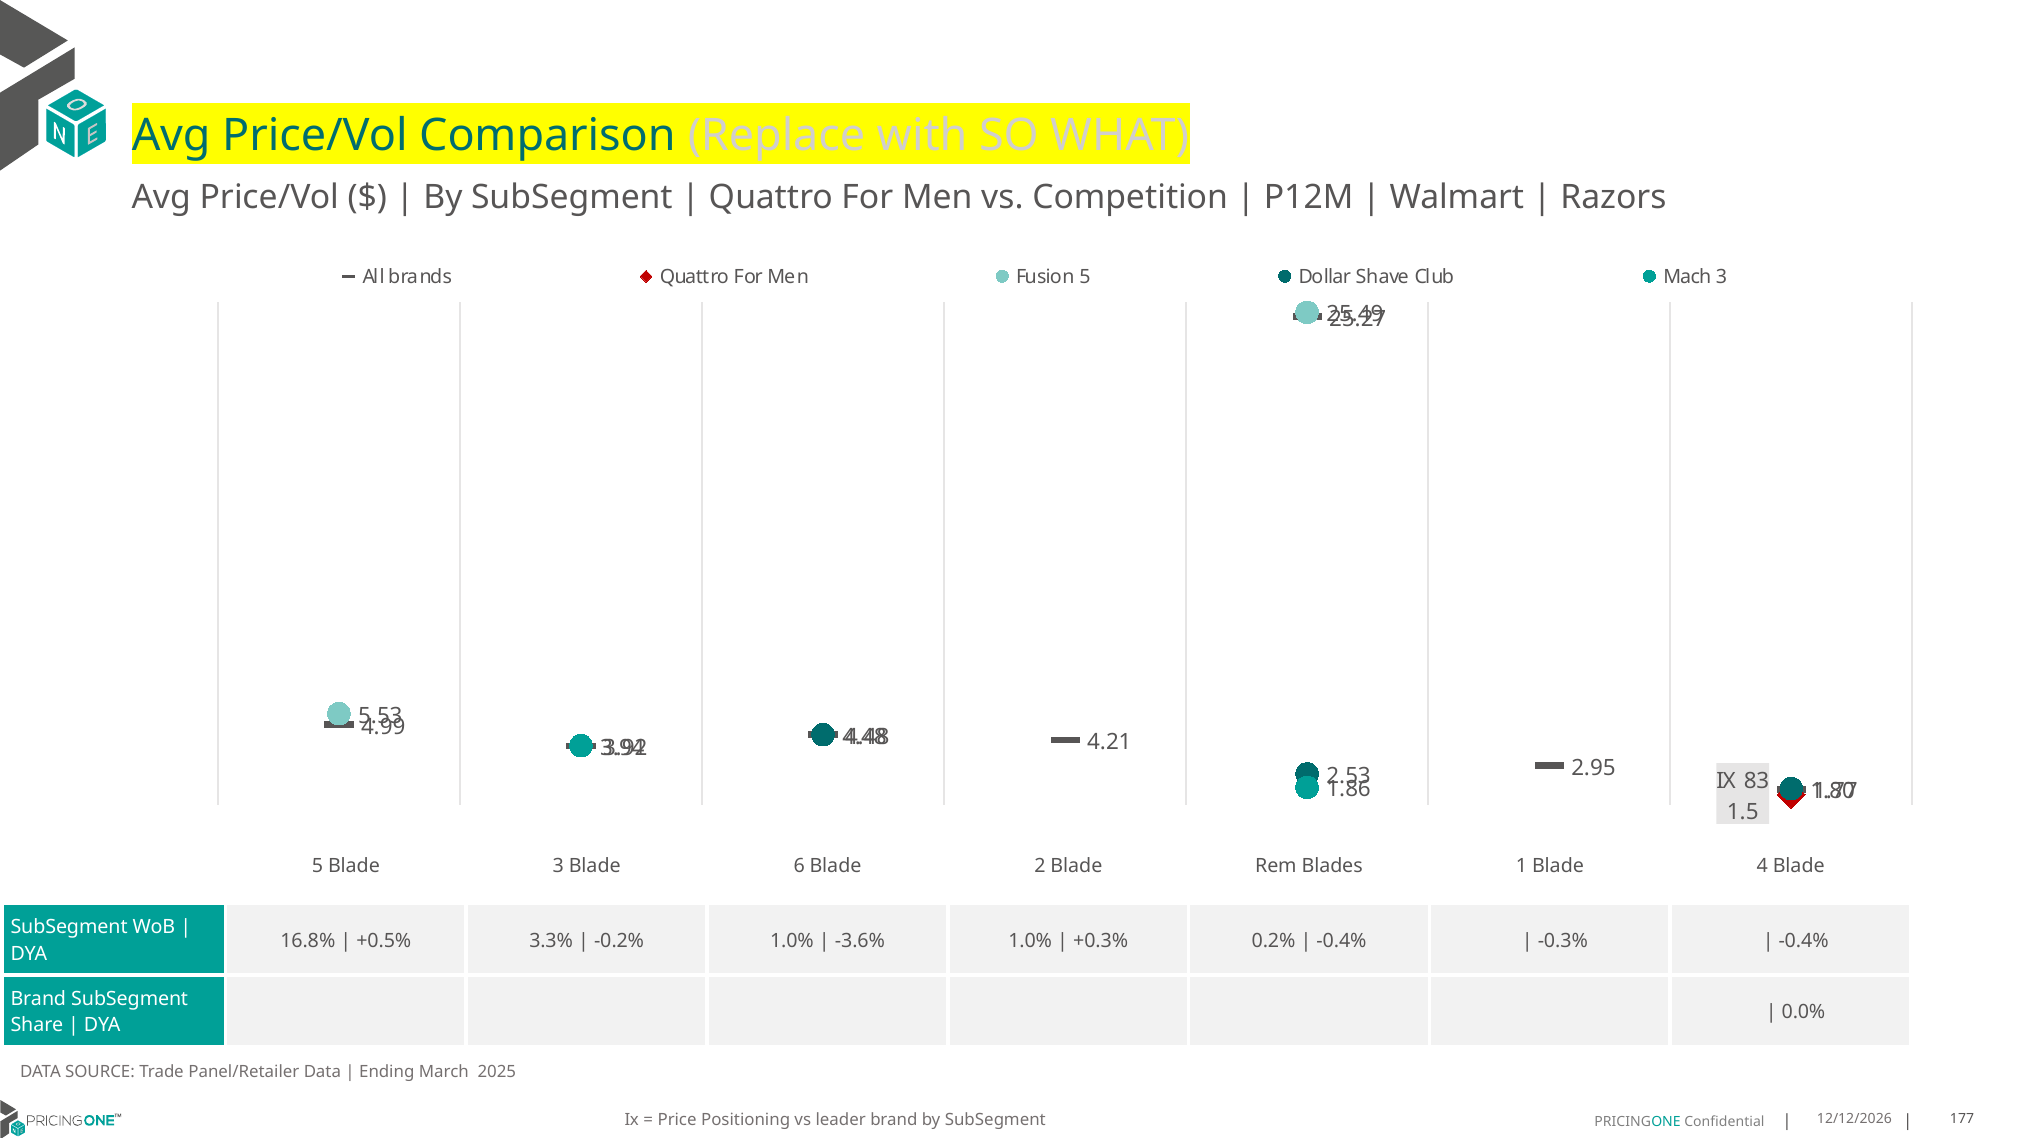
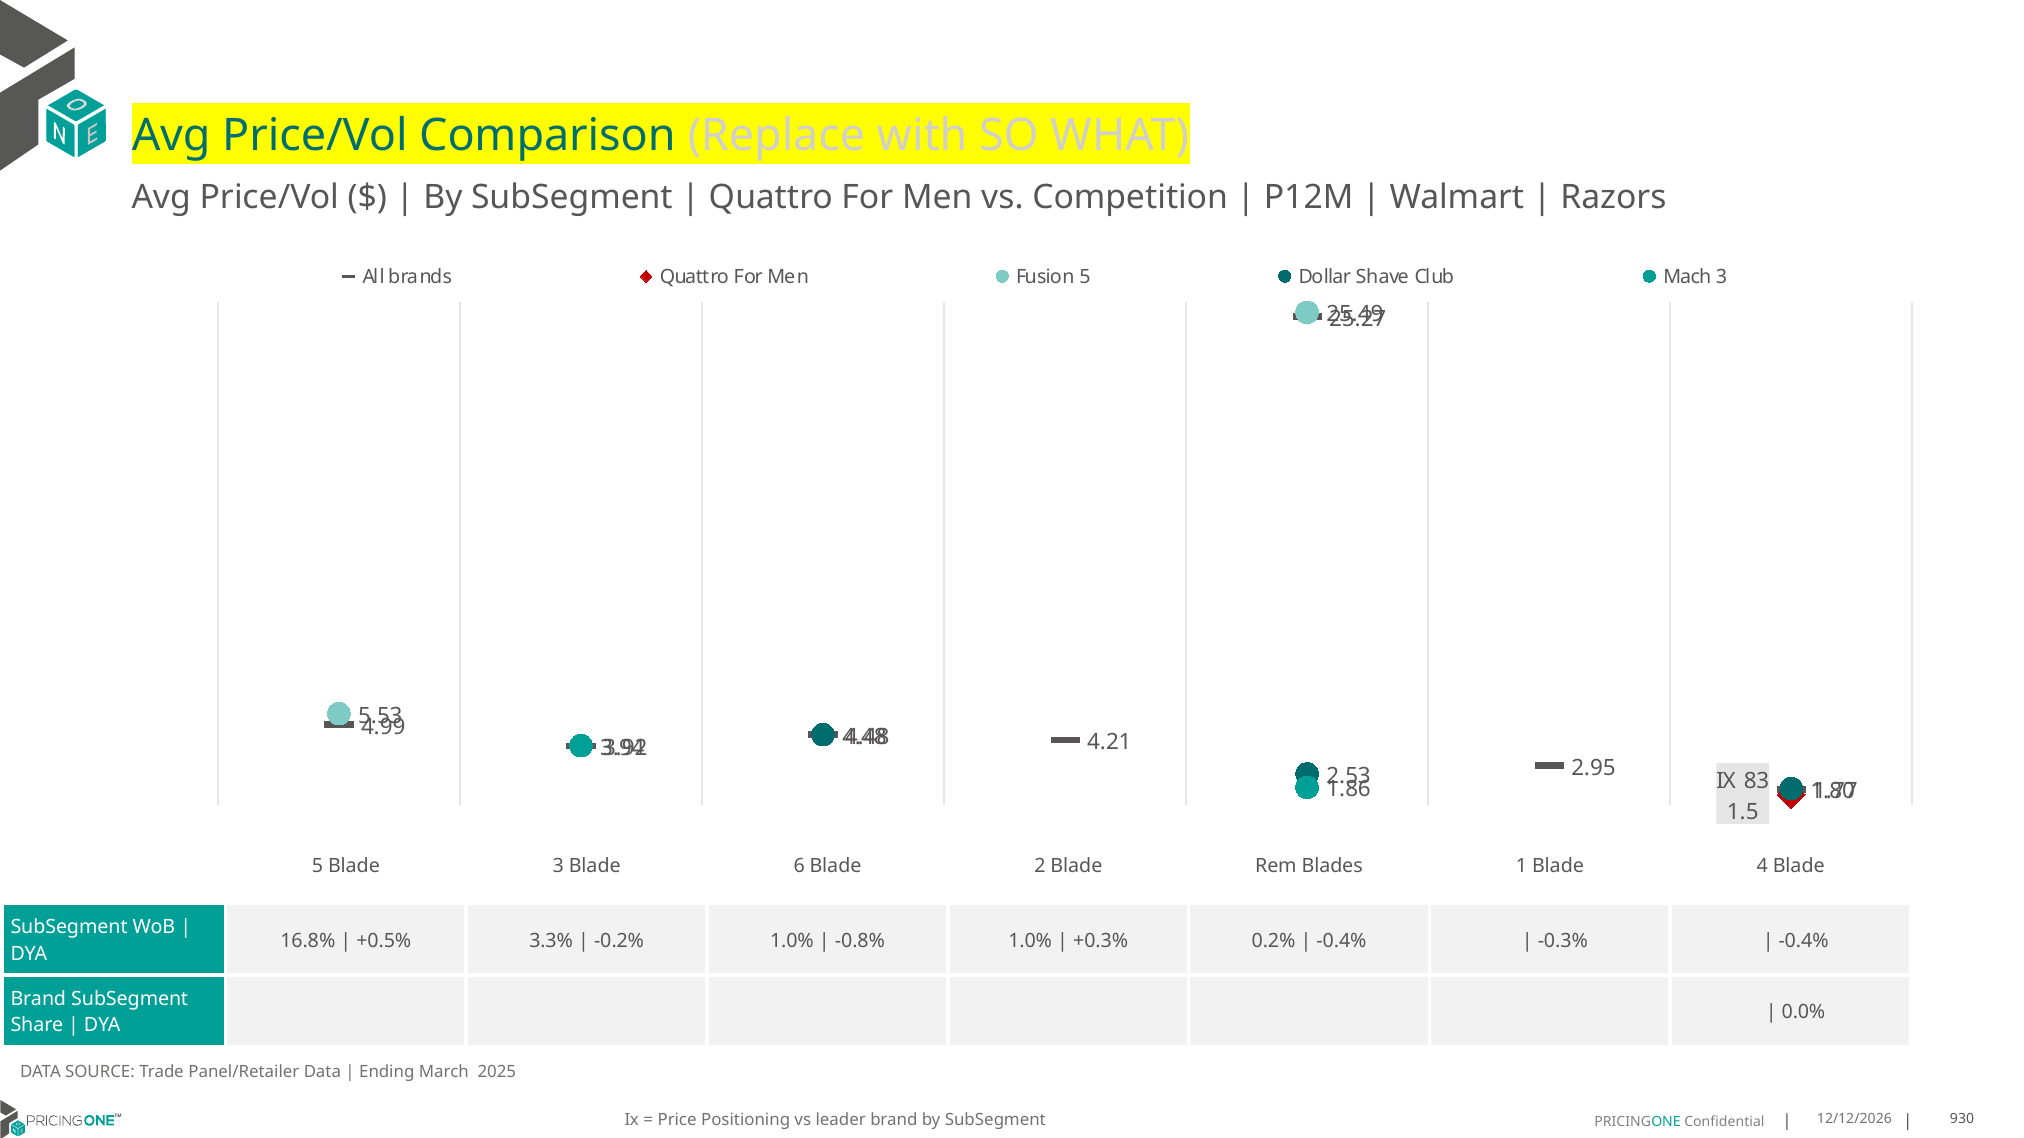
-3.6%: -3.6% -> -0.8%
177: 177 -> 930
